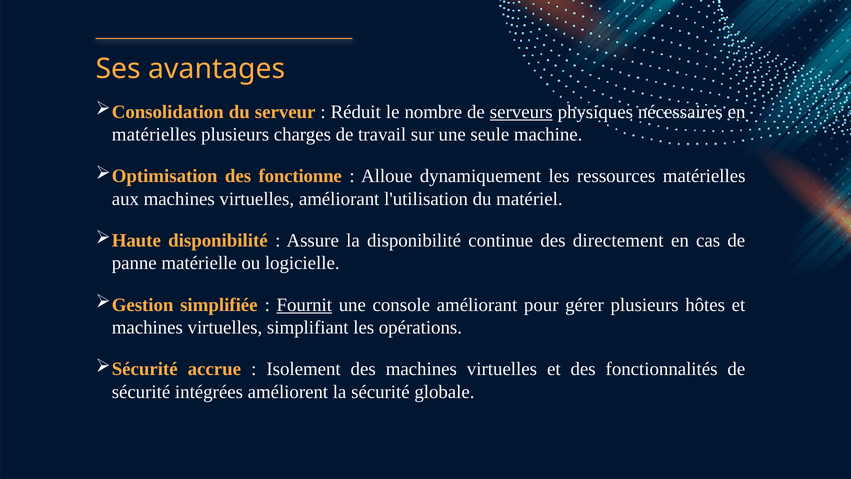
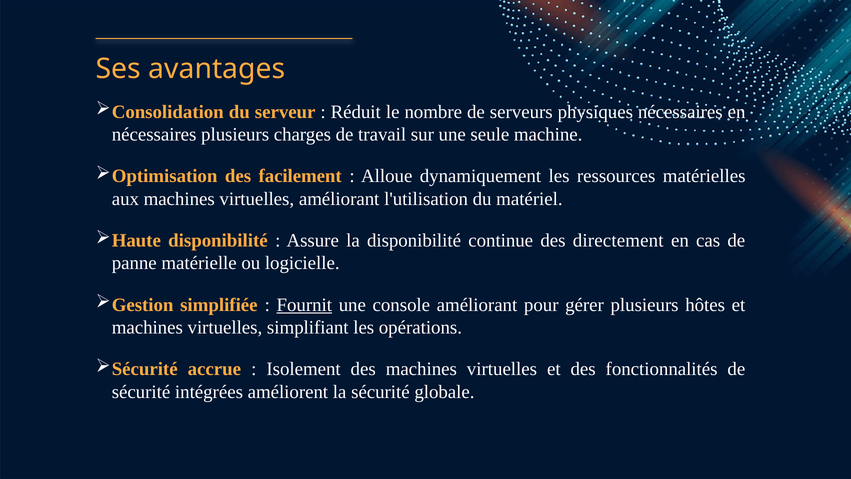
serveurs underline: present -> none
matérielles at (154, 134): matérielles -> nécessaires
fonctionne: fonctionne -> facilement
